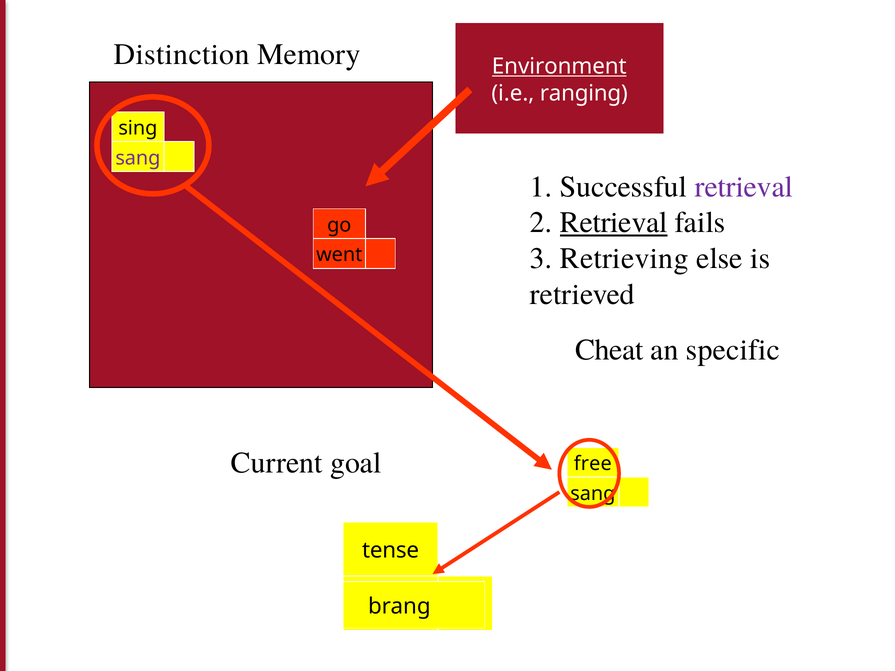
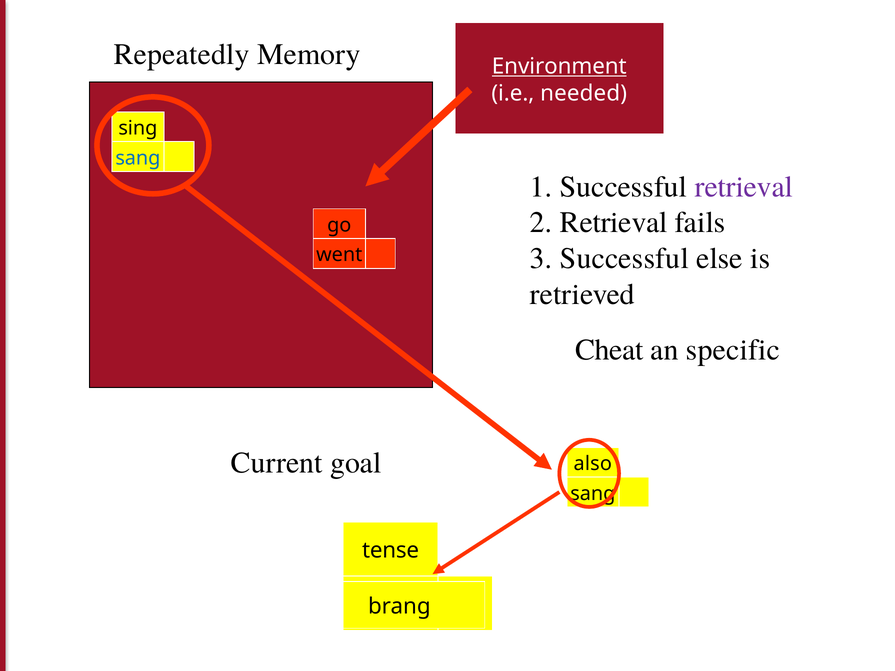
Distinction: Distinction -> Repeatedly
ranging: ranging -> needed
sang at (138, 158) colour: purple -> blue
Retrieval at (614, 223) underline: present -> none
Retrieving at (624, 259): Retrieving -> Successful
free: free -> also
